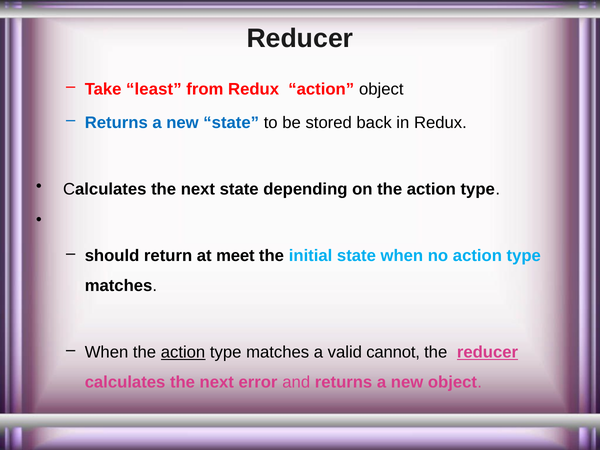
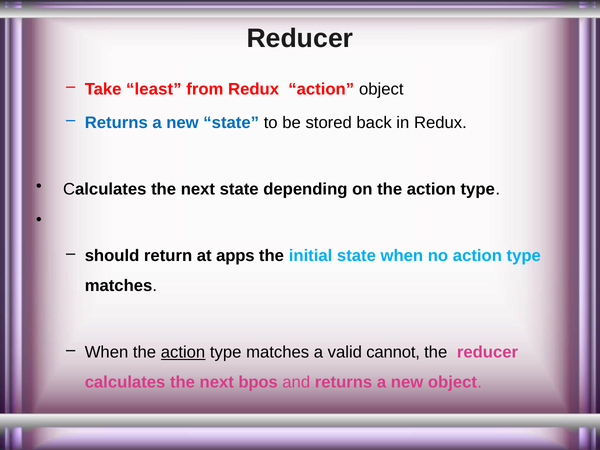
meet: meet -> apps
reducer at (488, 352) underline: present -> none
error: error -> bpos
